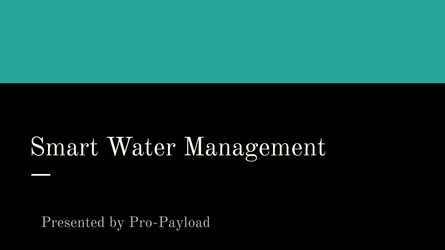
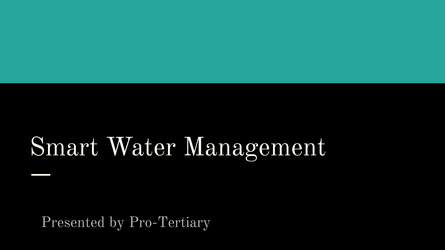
Pro-Payload: Pro-Payload -> Pro-Tertiary
